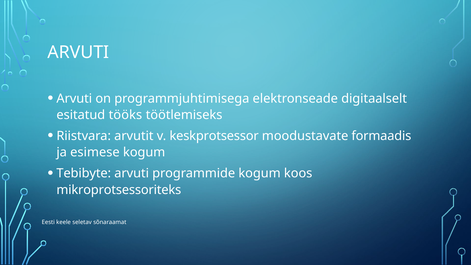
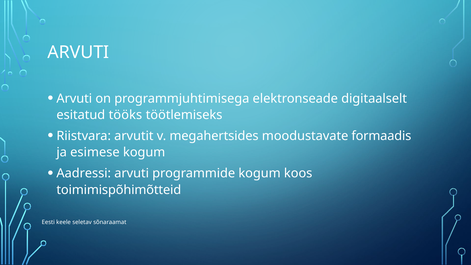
keskprotsessor: keskprotsessor -> megahertsides
Tebibyte: Tebibyte -> Aadressi
mikroprotsessoriteks: mikroprotsessoriteks -> toimimispõhimõtteid
